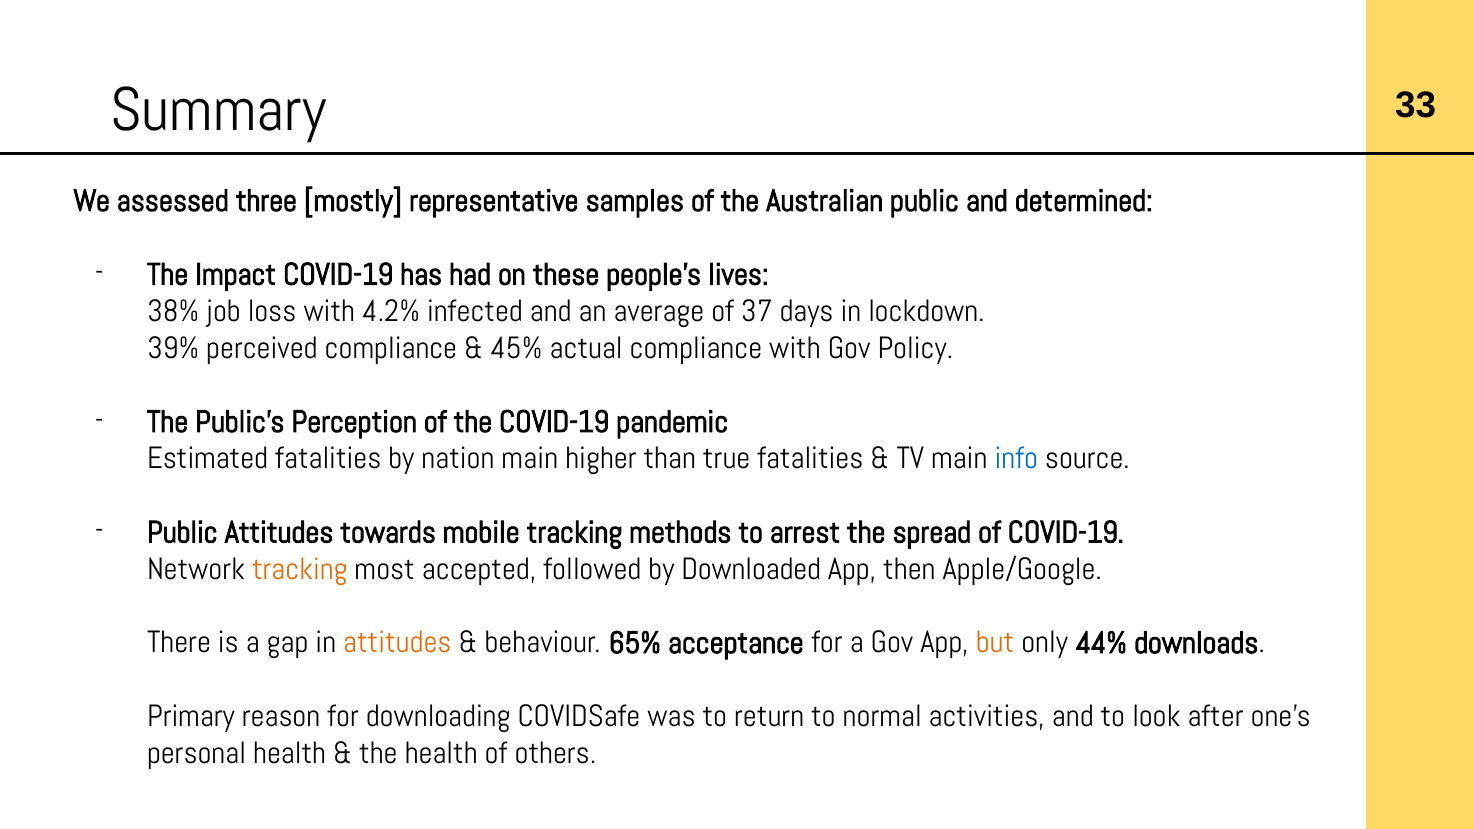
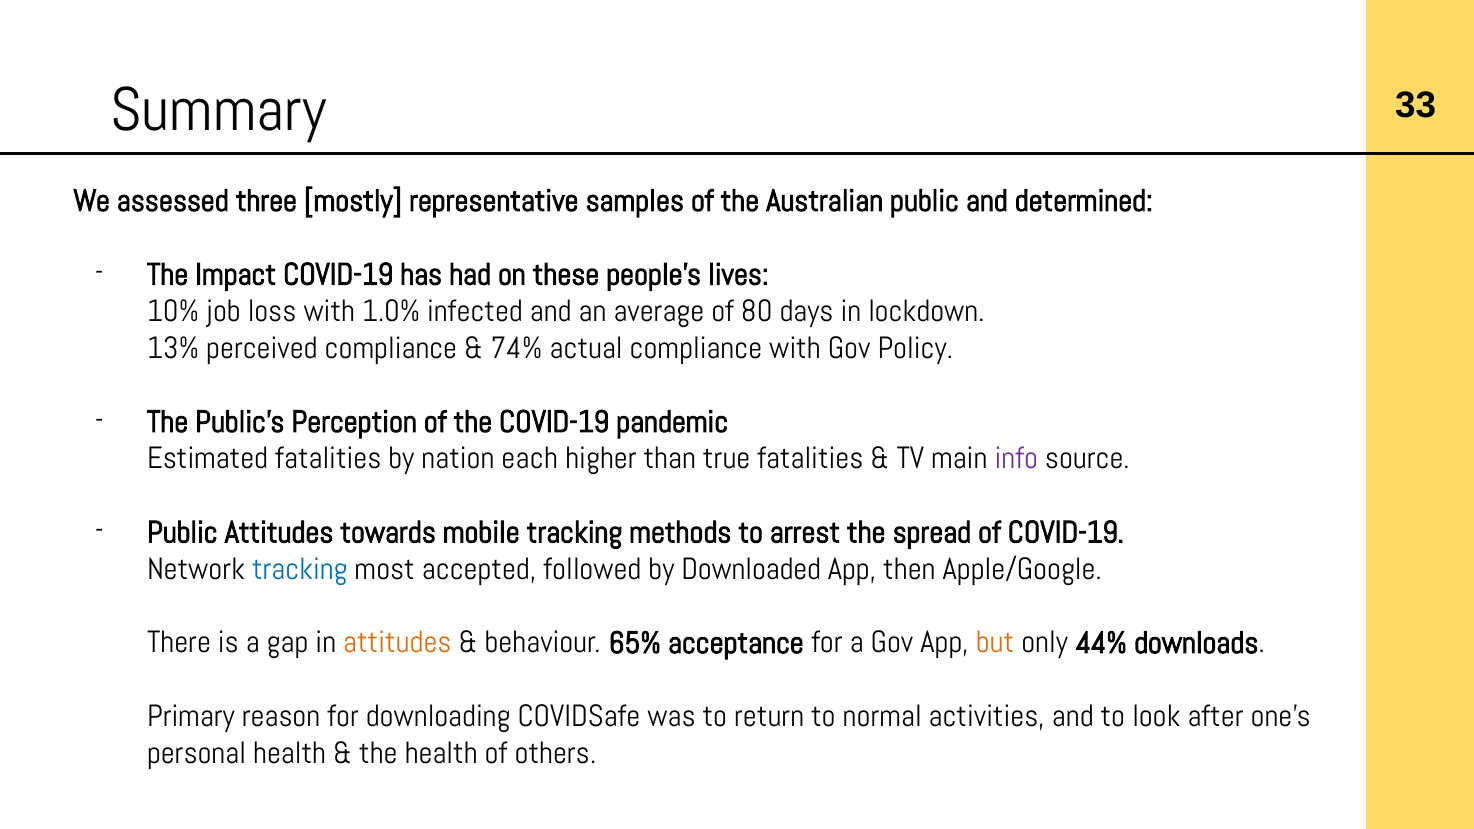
38%: 38% -> 10%
4.2%: 4.2% -> 1.0%
37: 37 -> 80
39%: 39% -> 13%
45%: 45% -> 74%
nation main: main -> each
info colour: blue -> purple
tracking at (300, 569) colour: orange -> blue
